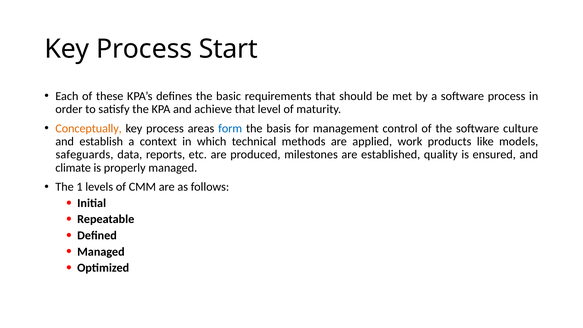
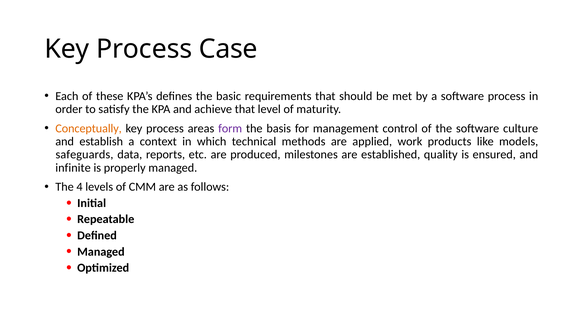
Start: Start -> Case
form colour: blue -> purple
climate: climate -> infinite
1: 1 -> 4
